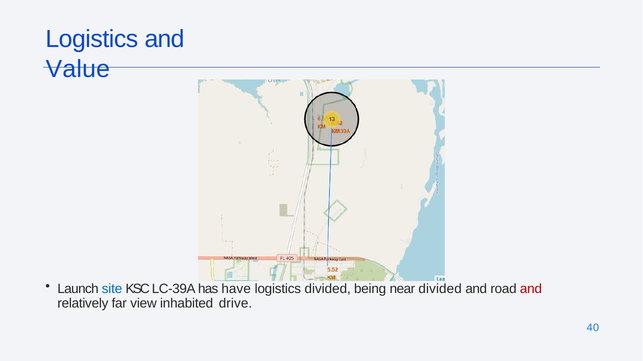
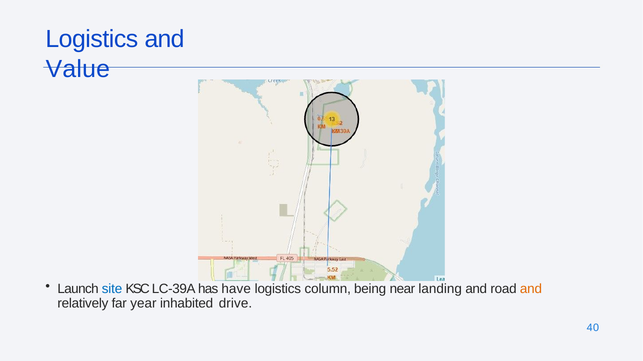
logistics divided: divided -> column
near divided: divided -> landing
and at (531, 289) colour: red -> orange
view: view -> year
